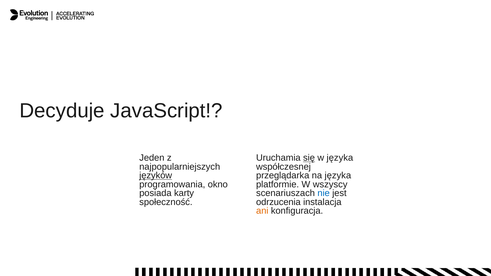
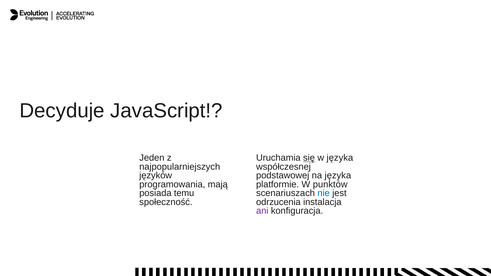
języków underline: present -> none
przeglądarka: przeglądarka -> podstawowej
okno: okno -> mają
wszyscy: wszyscy -> punktów
karty: karty -> temu
ani colour: orange -> purple
